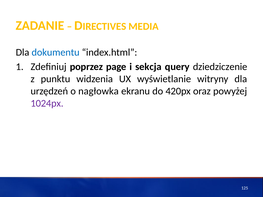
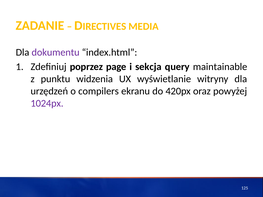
dokumentu colour: blue -> purple
dziedziczenie: dziedziczenie -> maintainable
nagłowka: nagłowka -> compilers
